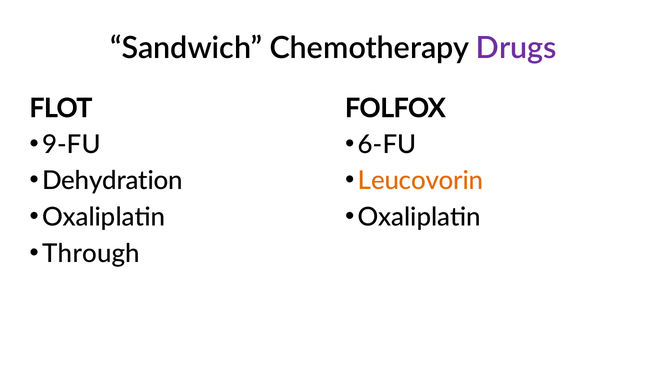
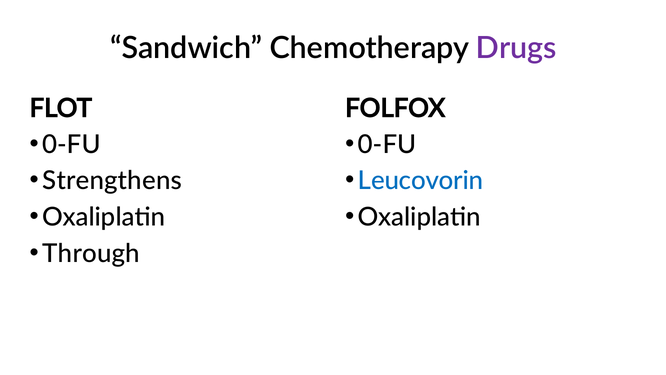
9-FU at (71, 144): 9-FU -> 0-FU
6-FU at (387, 144): 6-FU -> 0-FU
Dehydration: Dehydration -> Strengthens
Leucovorin colour: orange -> blue
